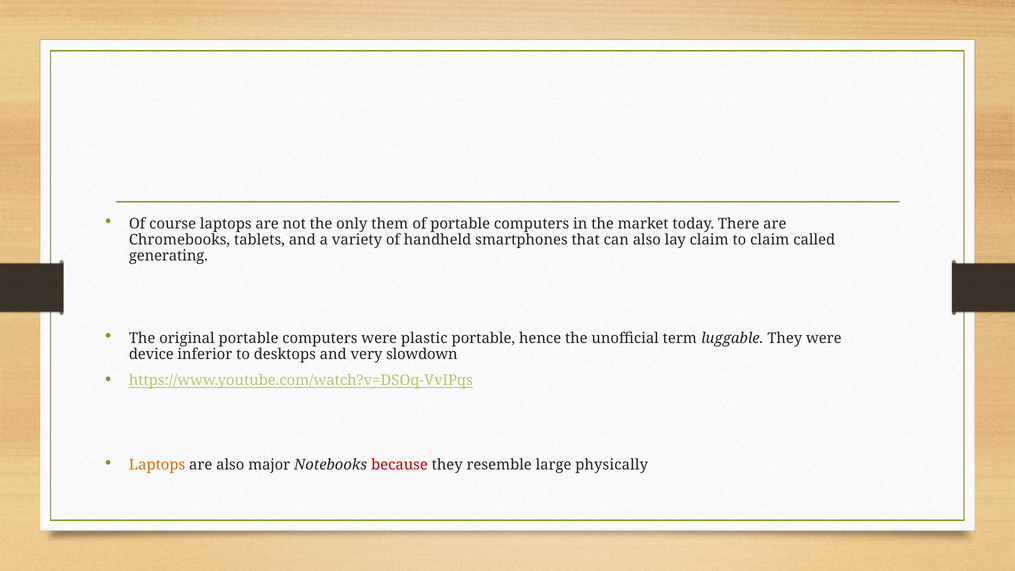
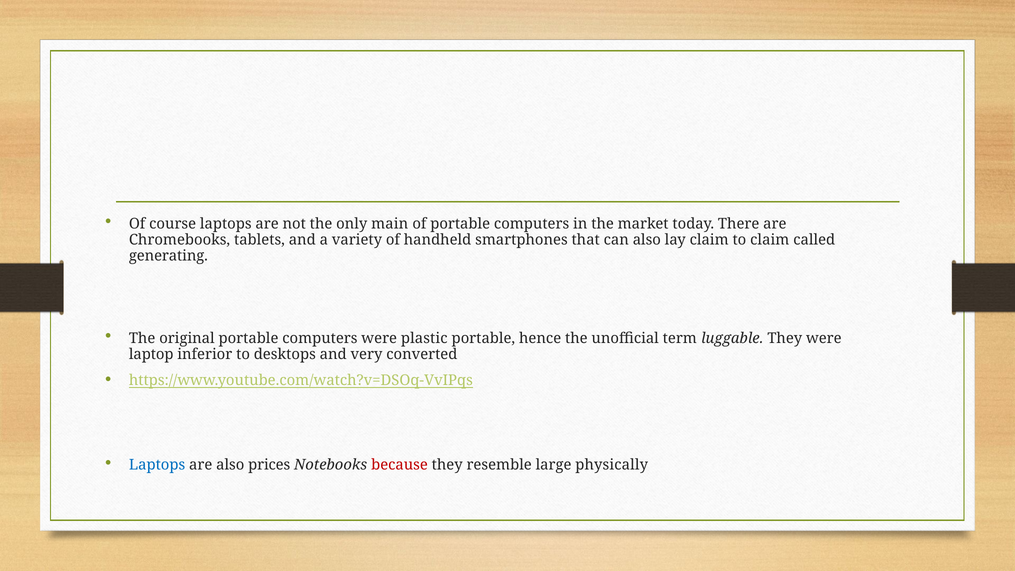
them: them -> main
device: device -> laptop
slowdown: slowdown -> converted
Laptops at (157, 465) colour: orange -> blue
major: major -> prices
